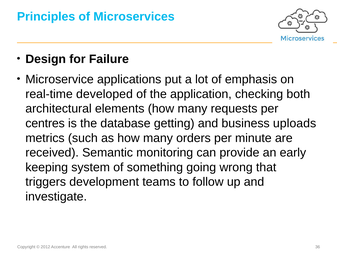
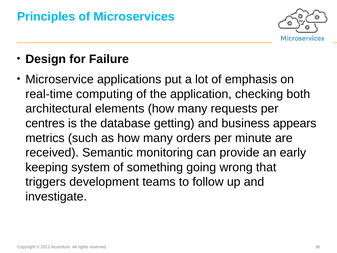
developed: developed -> computing
uploads: uploads -> appears
